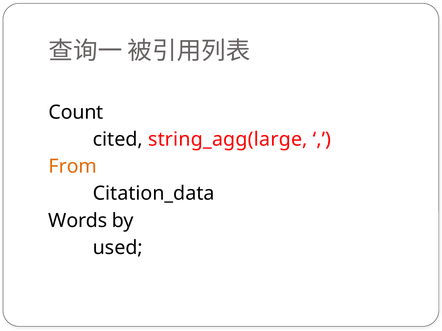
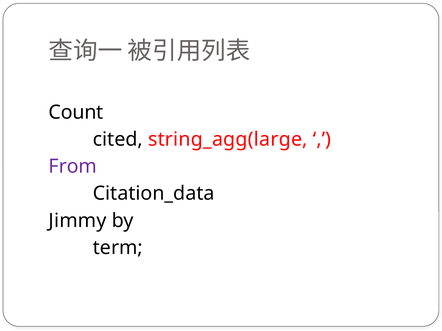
From colour: orange -> purple
Words: Words -> Jimmy
used: used -> term
